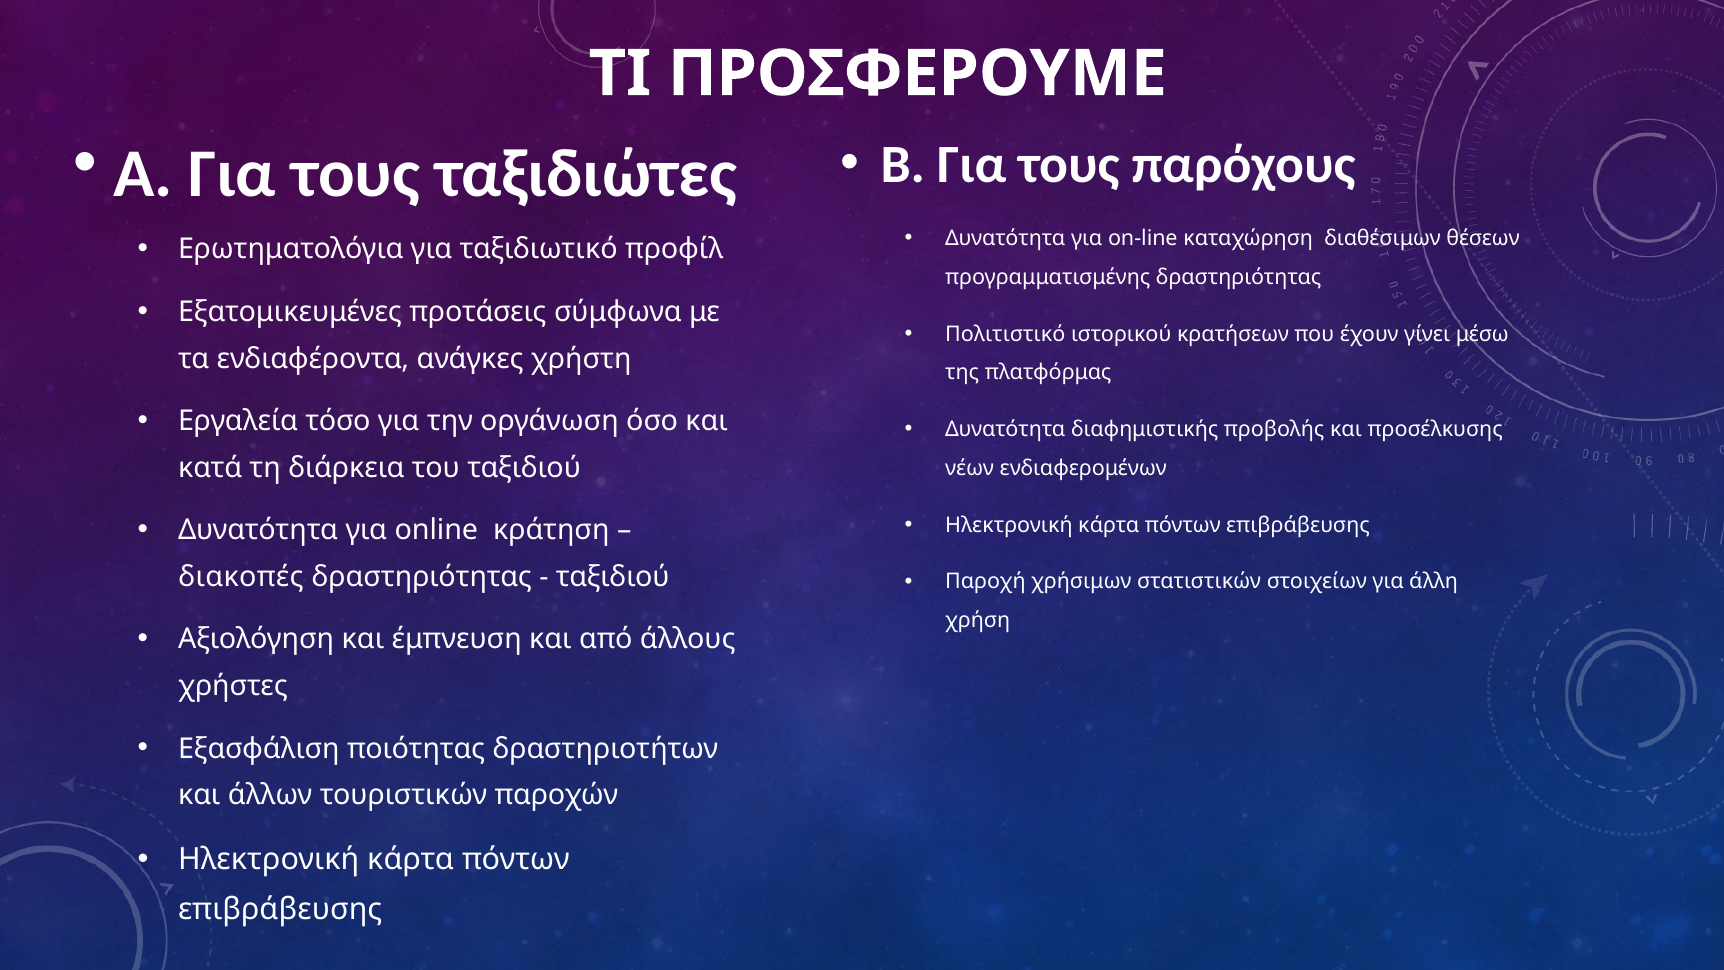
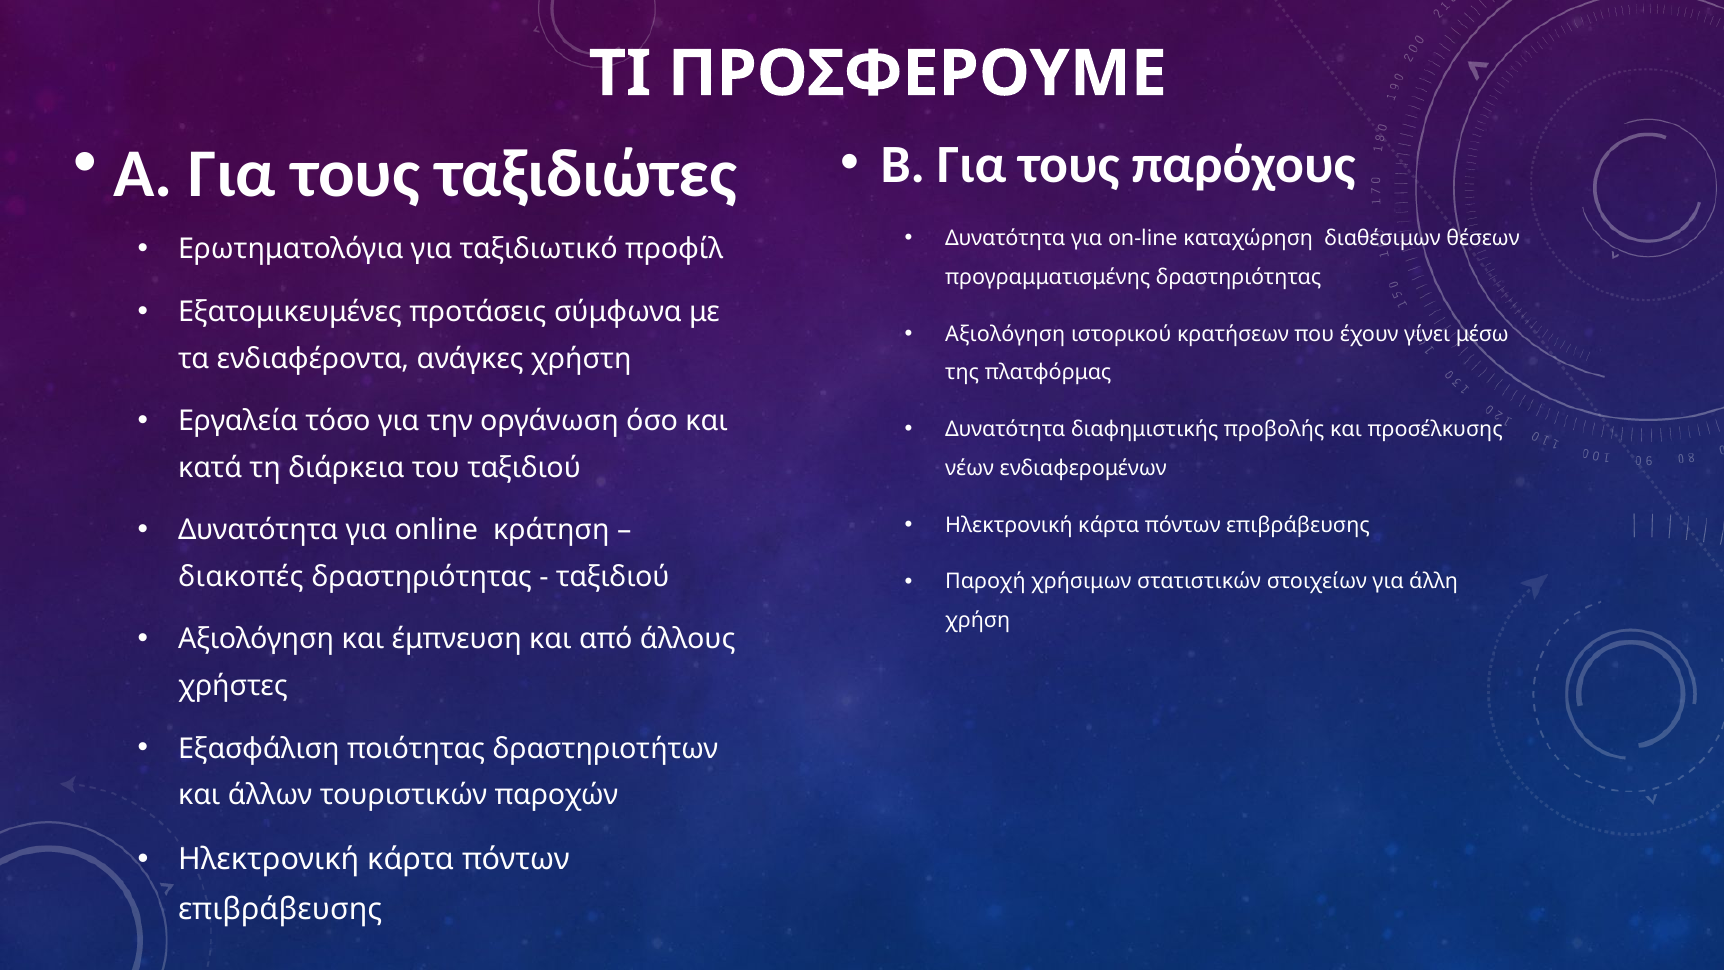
Πολιτιστικό at (1005, 334): Πολιτιστικό -> Αξιολόγηση
